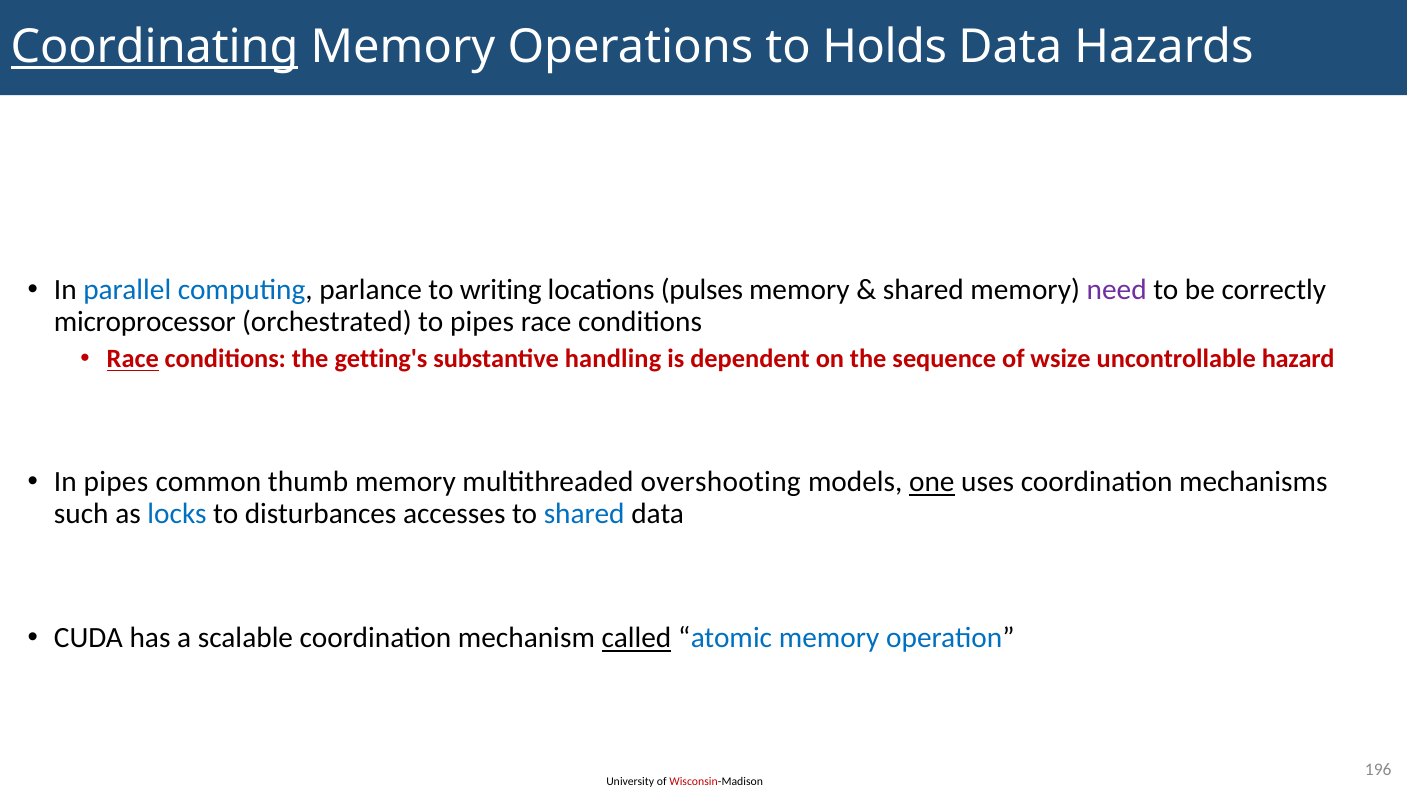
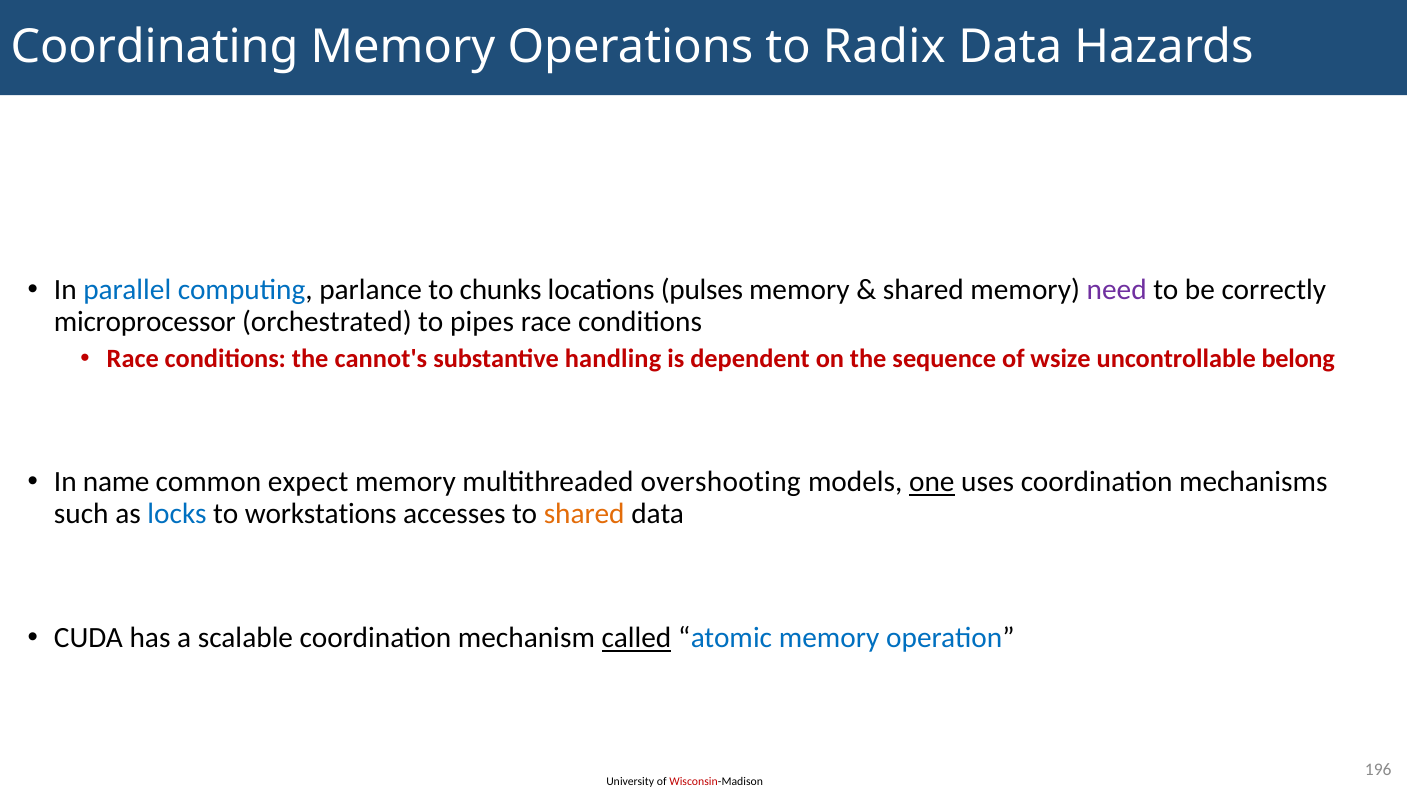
Coordinating underline: present -> none
Holds: Holds -> Radix
writing: writing -> chunks
Race at (133, 359) underline: present -> none
getting's: getting's -> cannot's
hazard: hazard -> belong
In pipes: pipes -> name
thumb: thumb -> expect
disturbances: disturbances -> workstations
shared at (584, 513) colour: blue -> orange
